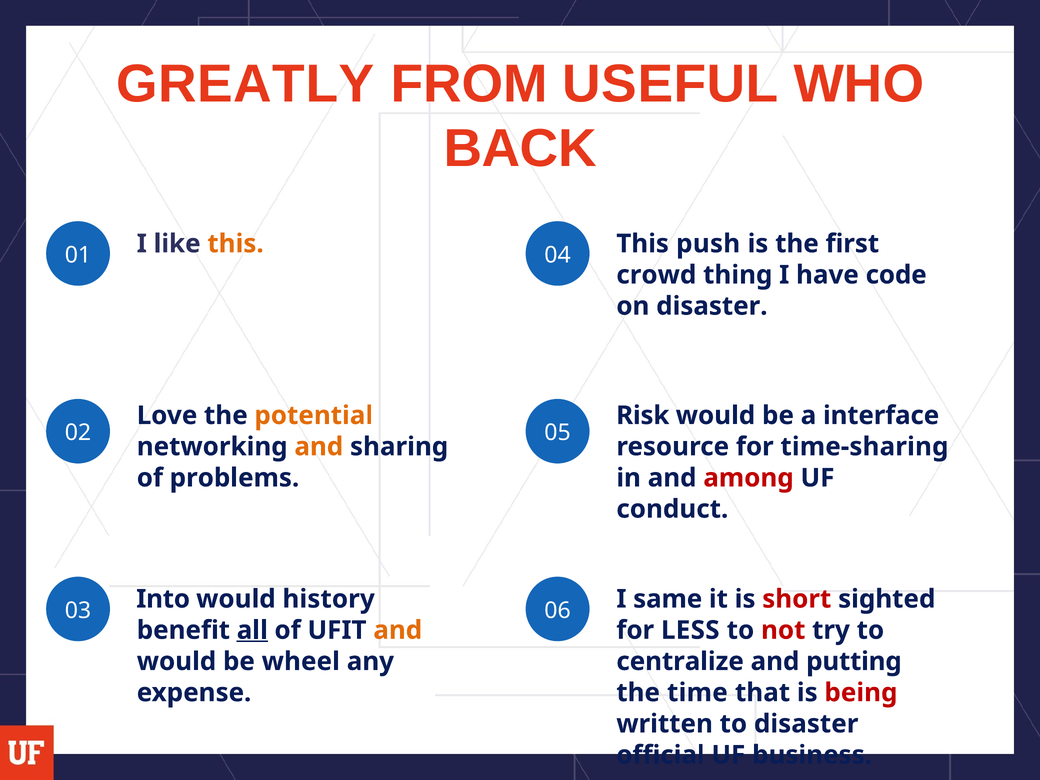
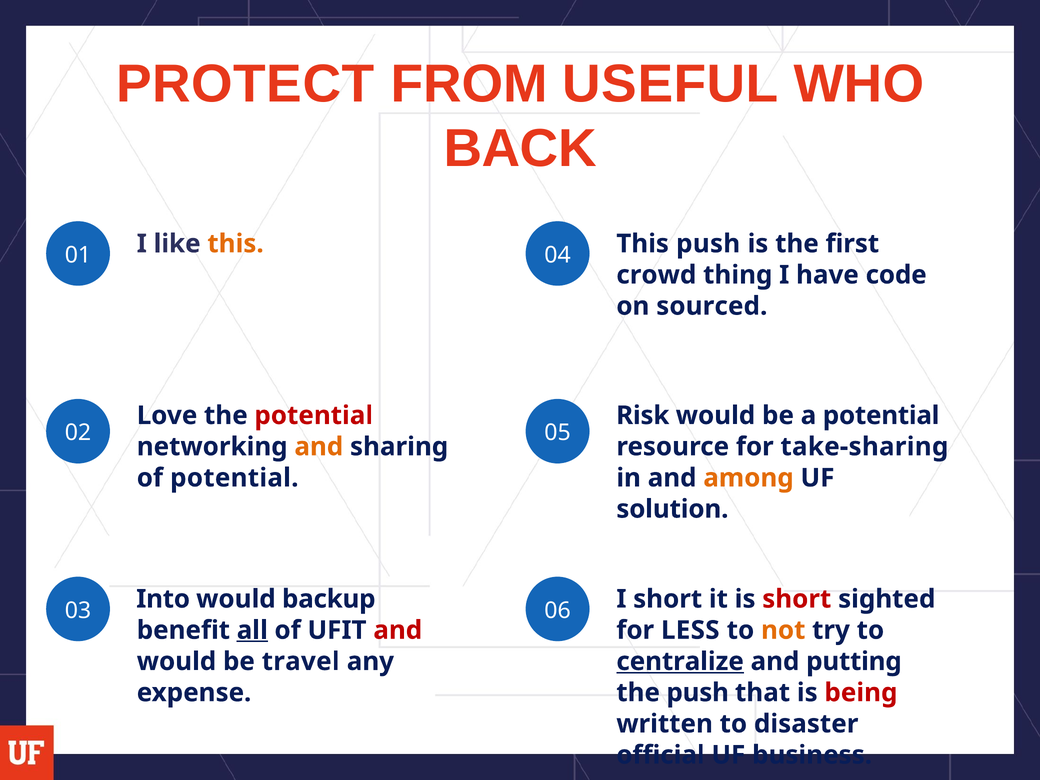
GREATLY: GREATLY -> PROTECT
on disaster: disaster -> sourced
potential at (314, 415) colour: orange -> red
a interface: interface -> potential
time-sharing: time-sharing -> take-sharing
of problems: problems -> potential
among colour: red -> orange
conduct: conduct -> solution
history: history -> backup
I same: same -> short
and at (398, 630) colour: orange -> red
not colour: red -> orange
wheel: wheel -> travel
centralize underline: none -> present
the time: time -> push
